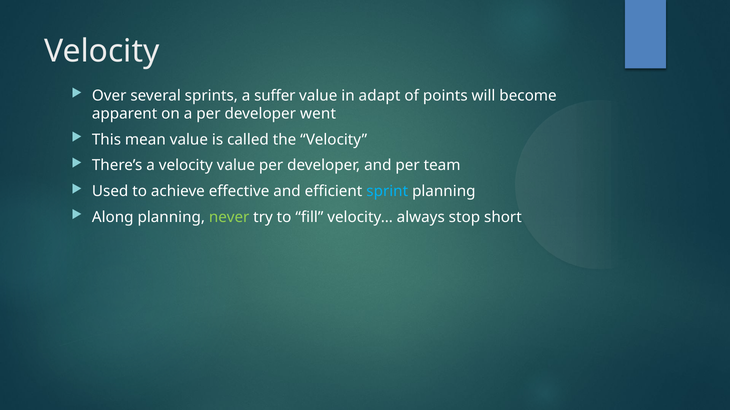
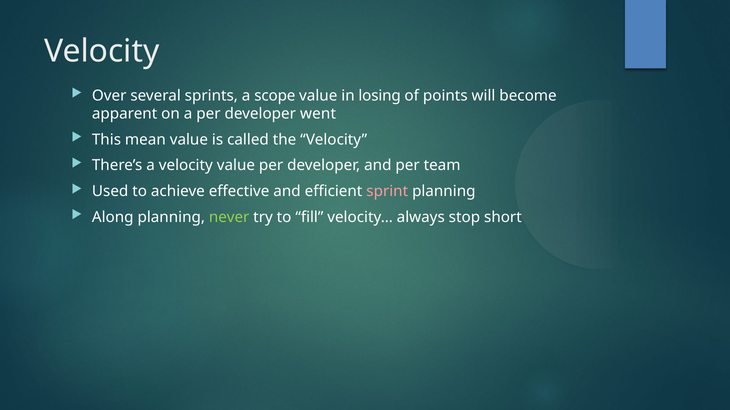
suffer: suffer -> scope
adapt: adapt -> losing
sprint colour: light blue -> pink
